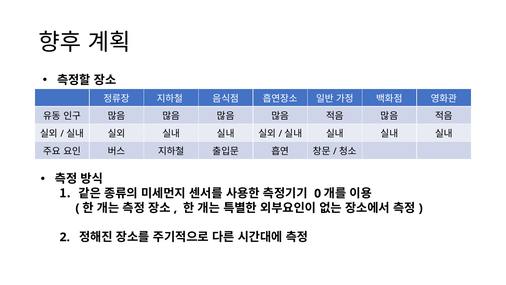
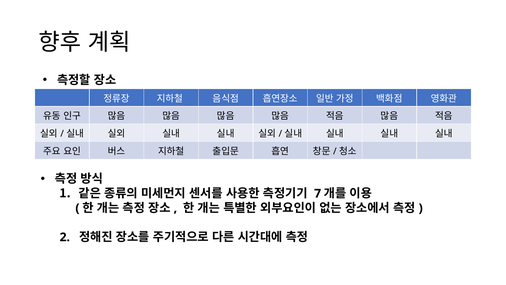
0: 0 -> 7
